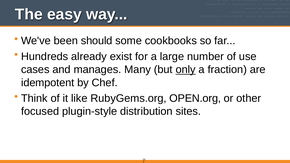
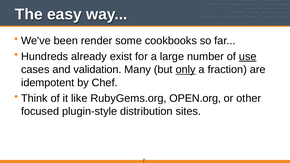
should: should -> render
use underline: none -> present
manages: manages -> validation
